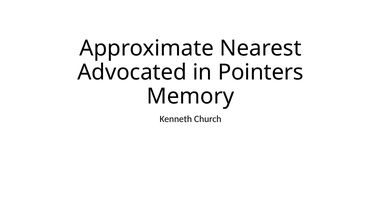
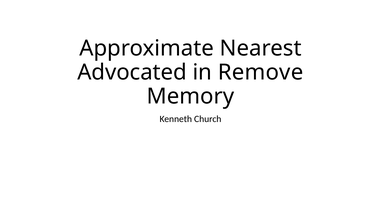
Pointers: Pointers -> Remove
